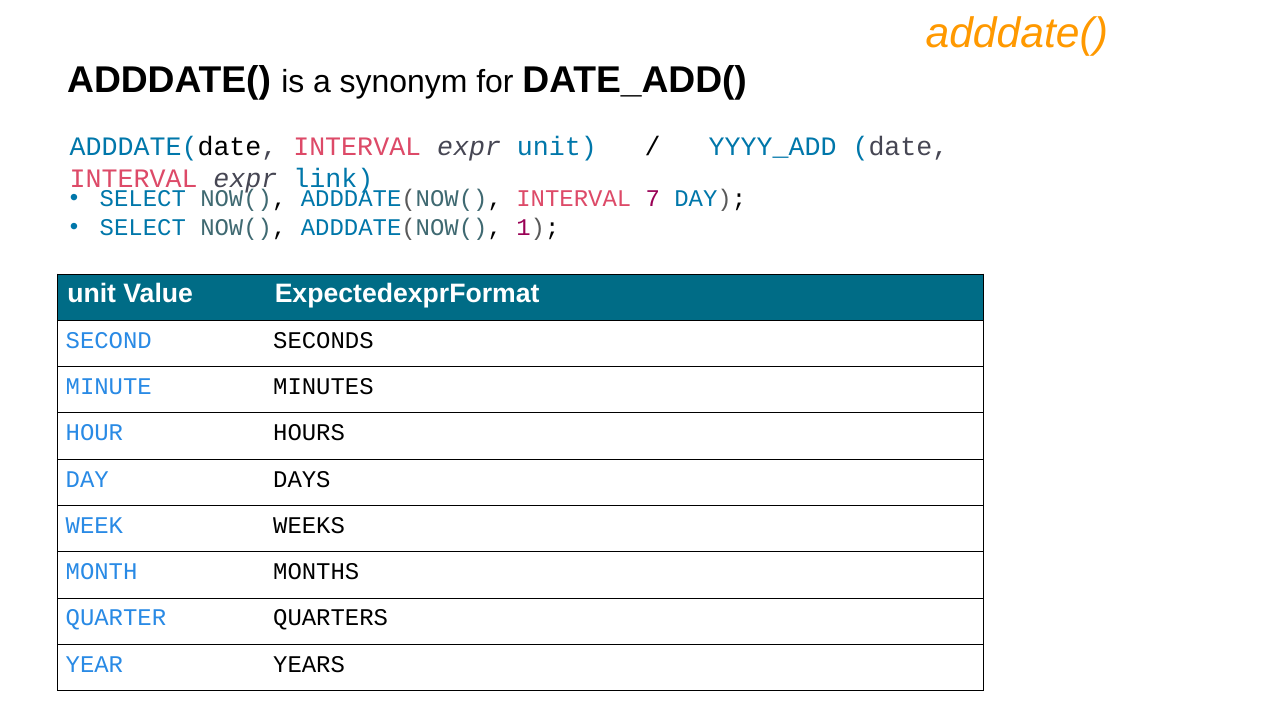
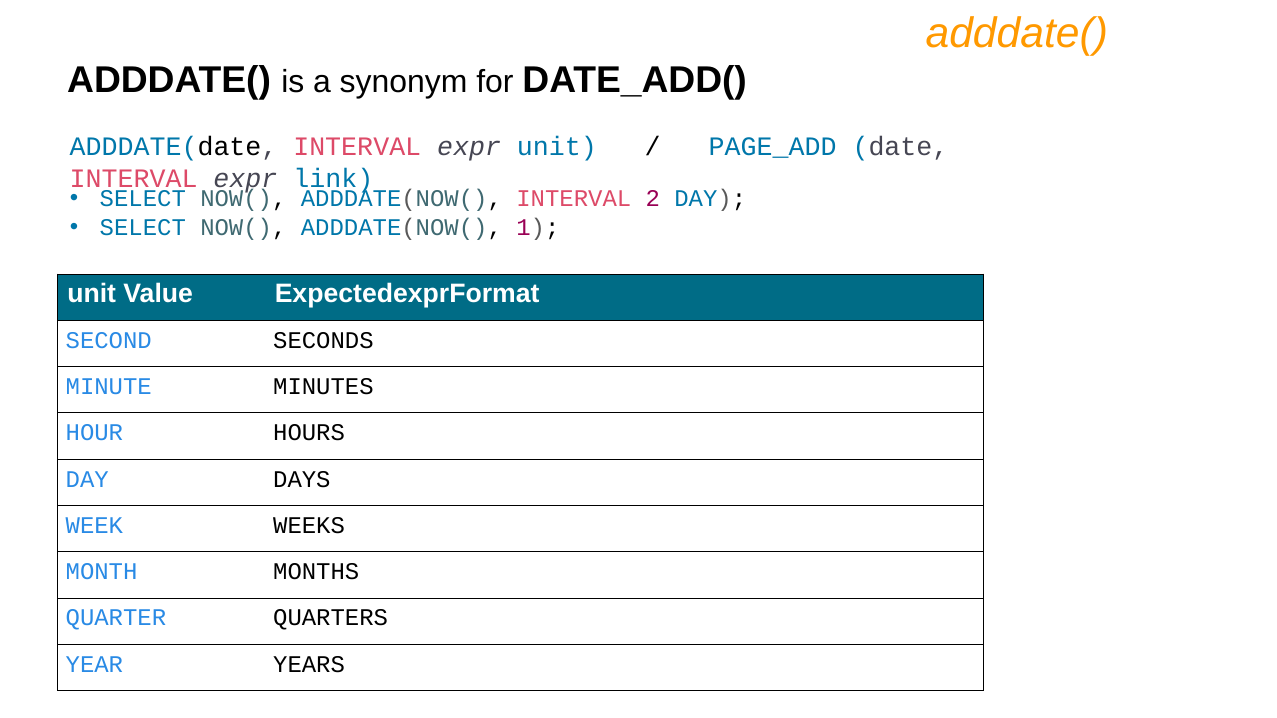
YYYY_ADD: YYYY_ADD -> PAGE_ADD
7: 7 -> 2
